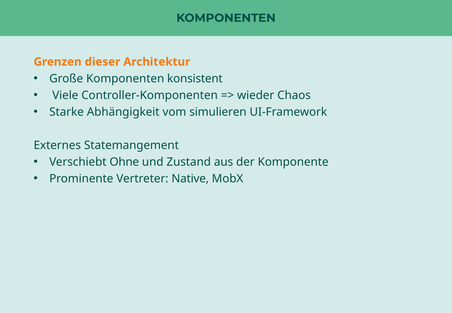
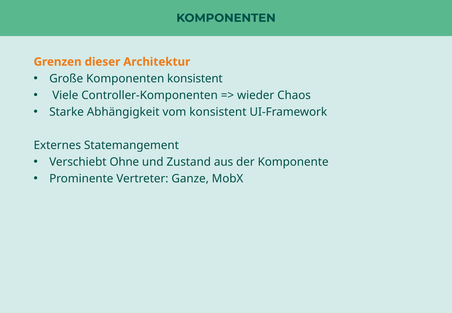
vom simulieren: simulieren -> konsistent
Native: Native -> Ganze
